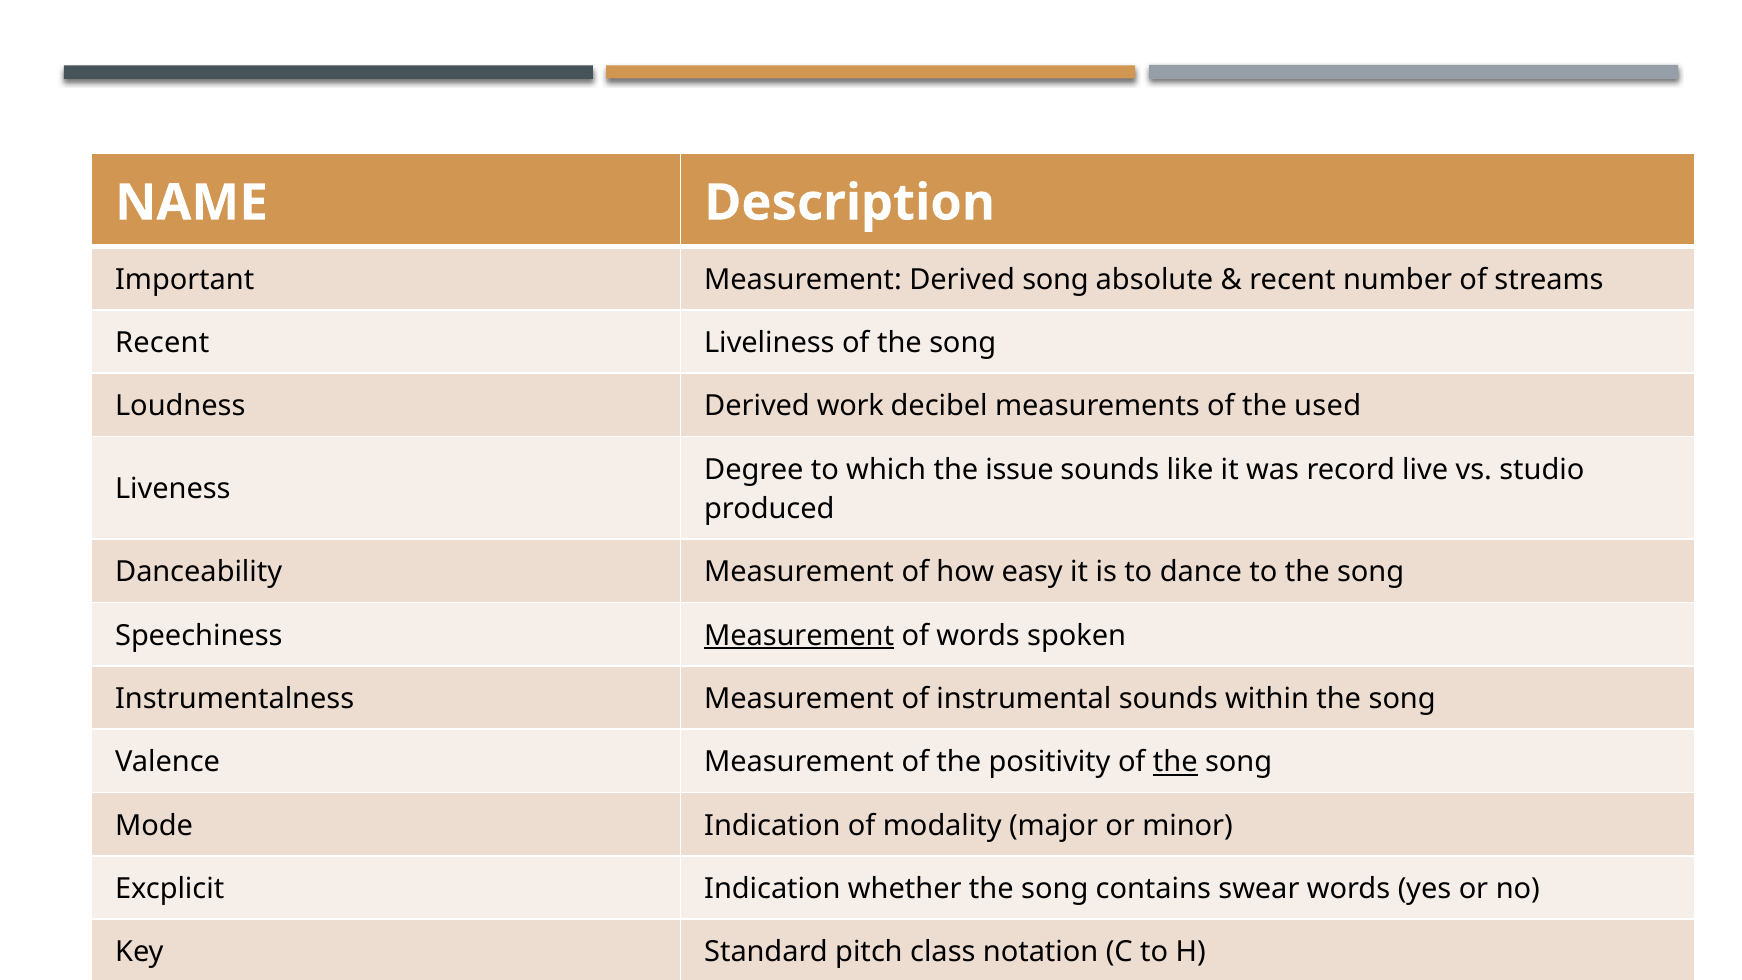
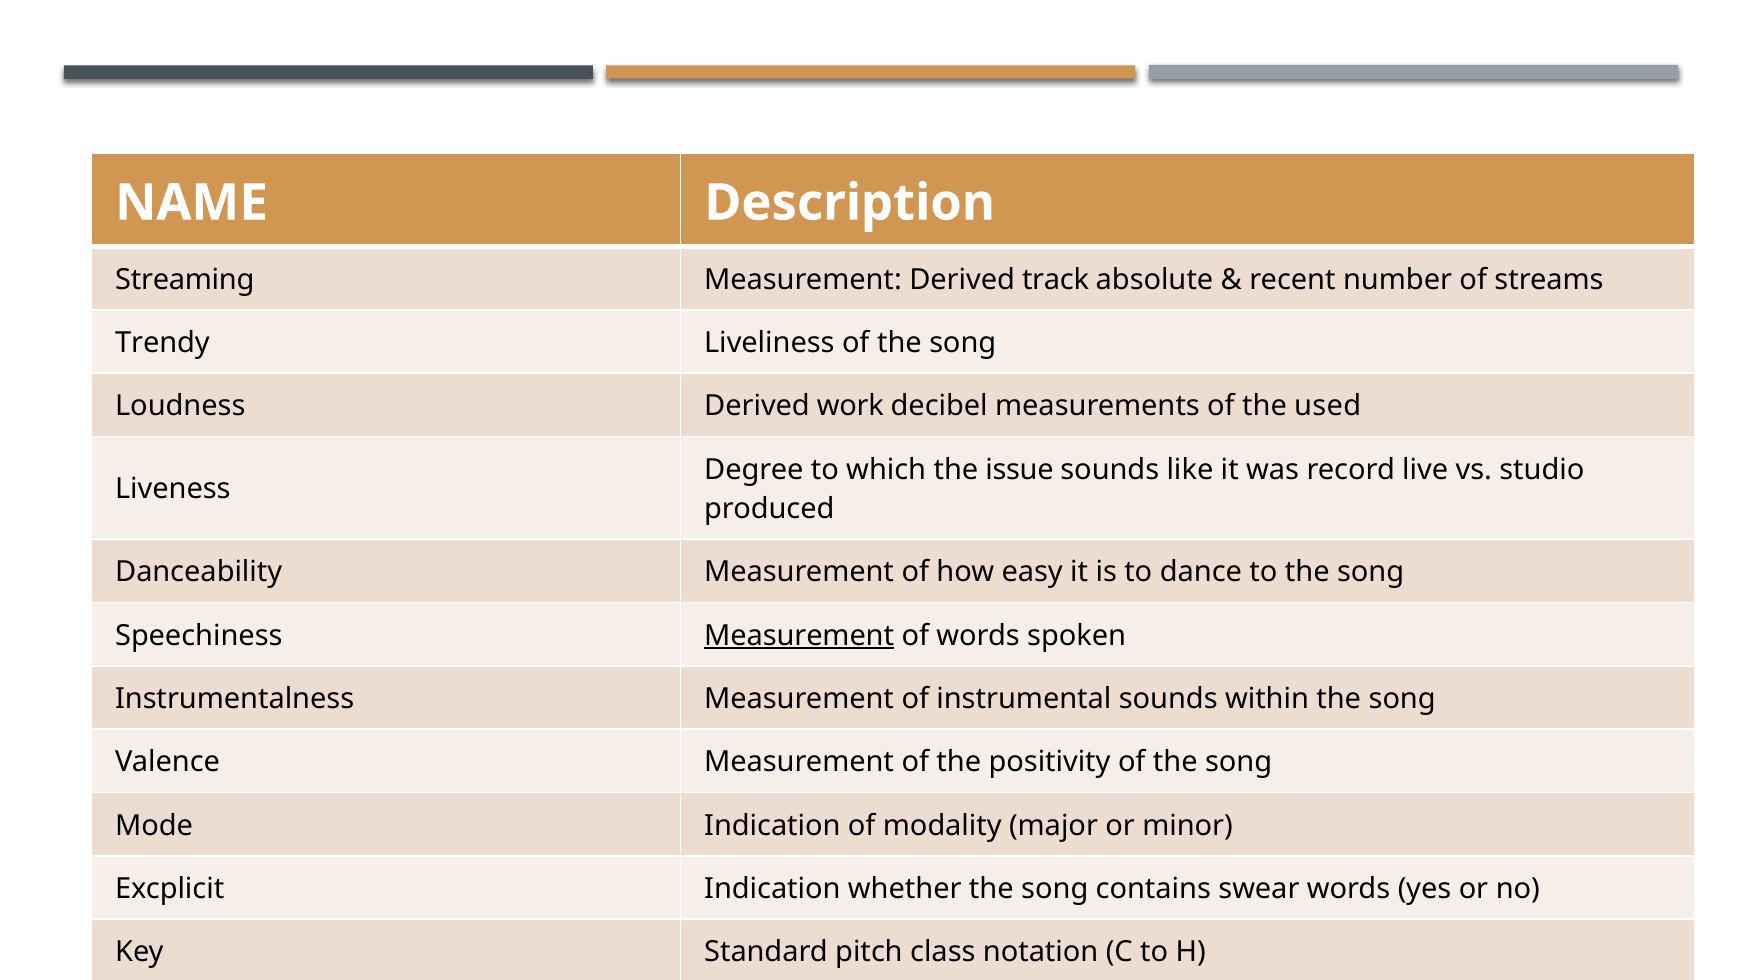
Important: Important -> Streaming
Derived song: song -> track
Recent at (162, 343): Recent -> Trendy
the at (1175, 762) underline: present -> none
